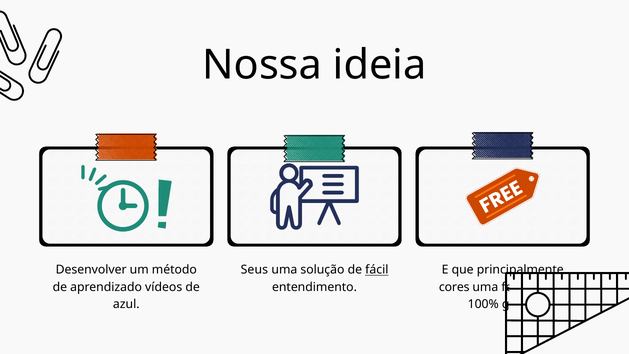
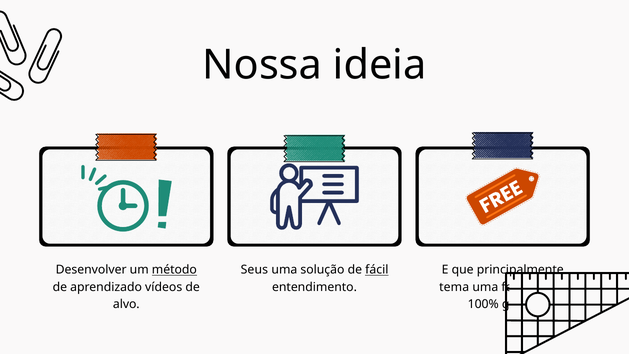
método underline: none -> present
cores: cores -> tema
azul: azul -> alvo
